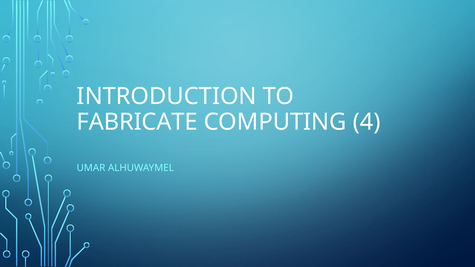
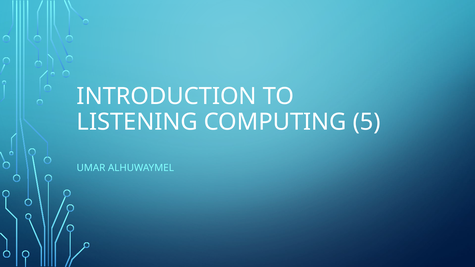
FABRICATE: FABRICATE -> LISTENING
4: 4 -> 5
